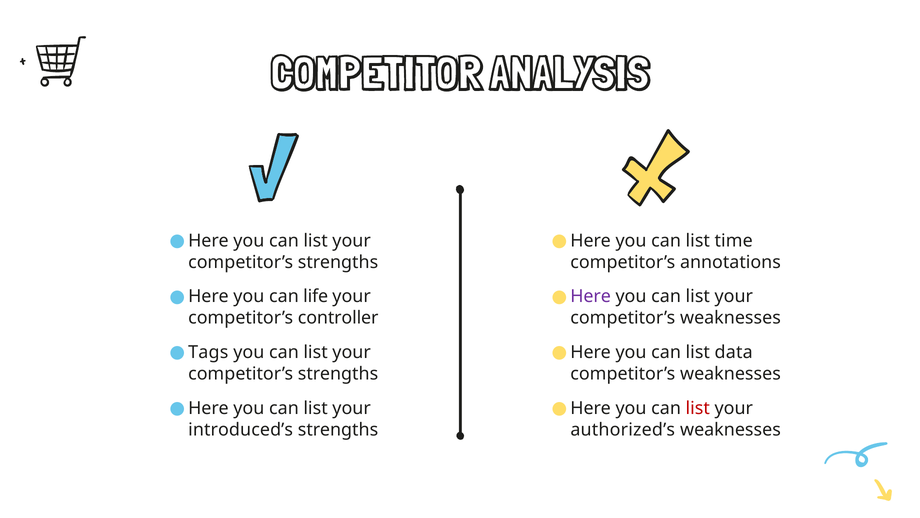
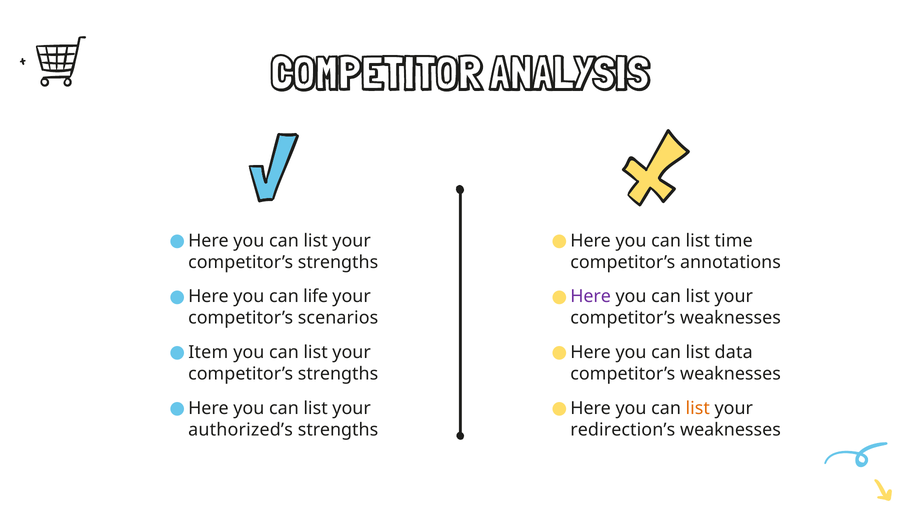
controller: controller -> scenarios
Tags: Tags -> Item
list at (698, 408) colour: red -> orange
introduced’s: introduced’s -> authorized’s
authorized’s: authorized’s -> redirection’s
